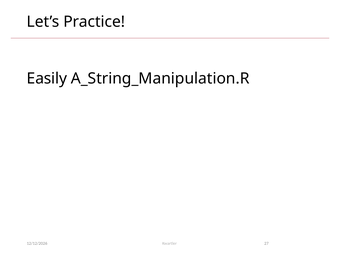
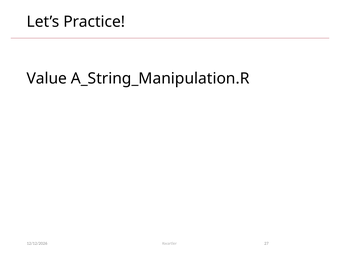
Easily: Easily -> Value
